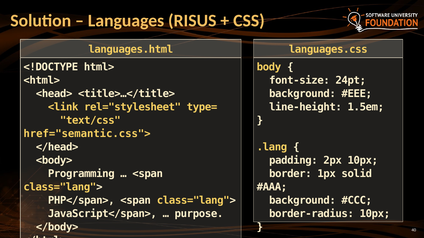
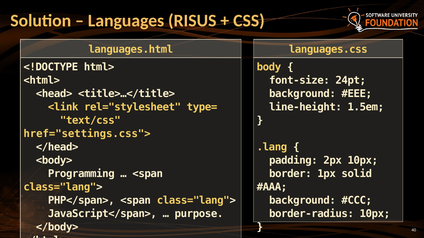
href="semantic.css">: href="semantic.css"> -> href="settings.css">
